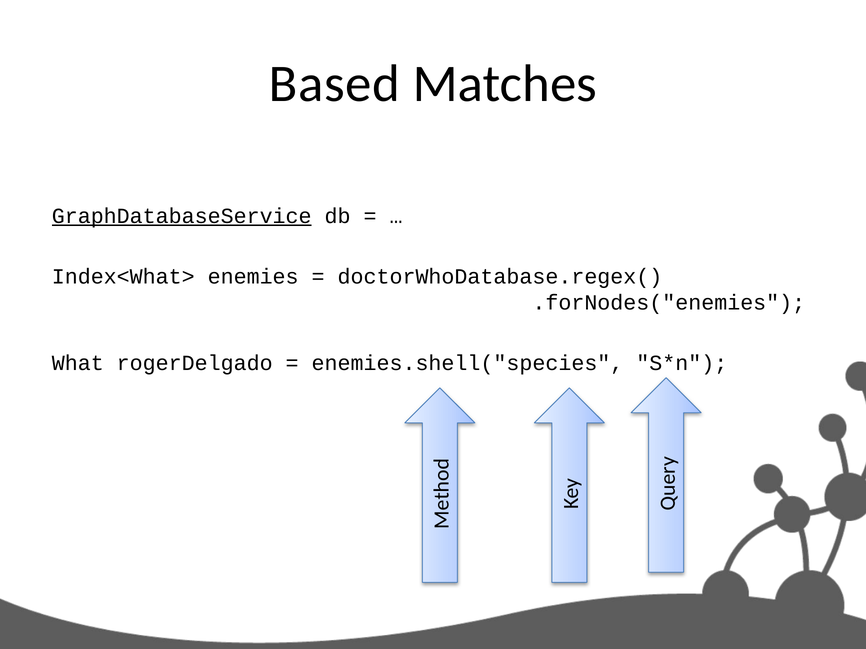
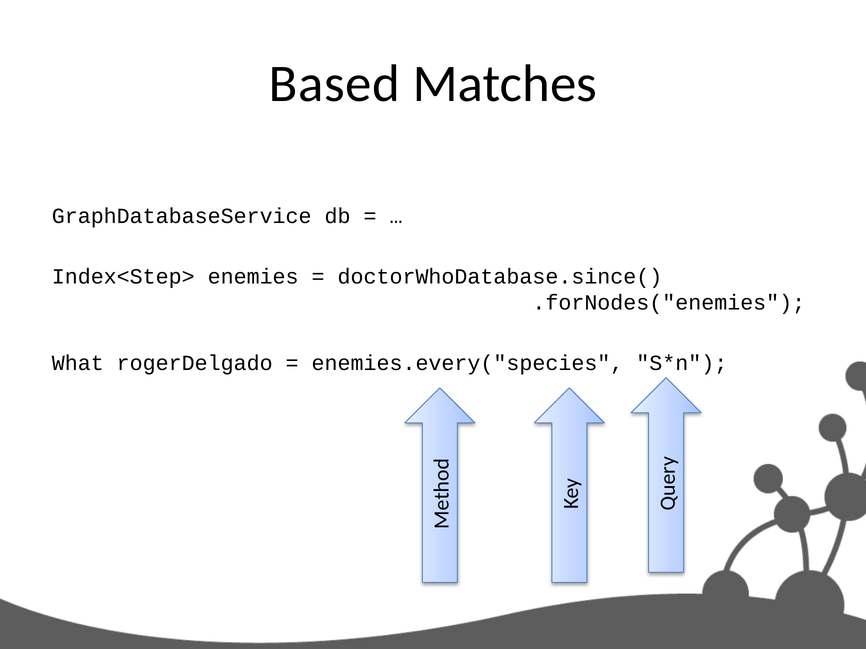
GraphDatabaseService underline: present -> none
Index<What>: Index<What> -> Index<Step>
doctorWhoDatabase.regex(: doctorWhoDatabase.regex( -> doctorWhoDatabase.since(
enemies.shell("species: enemies.shell("species -> enemies.every("species
